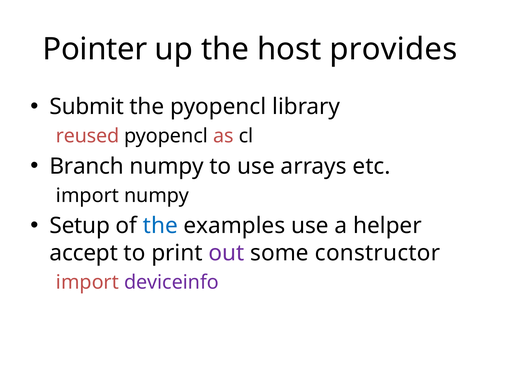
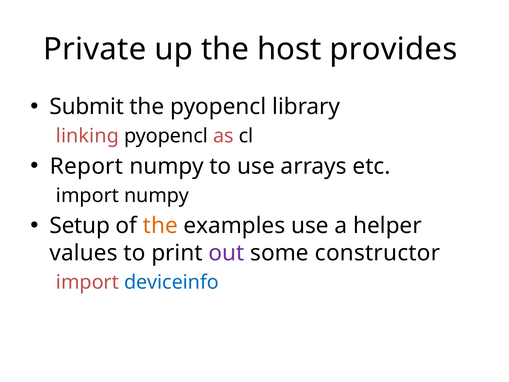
Pointer: Pointer -> Private
reused: reused -> linking
Branch: Branch -> Report
the at (160, 226) colour: blue -> orange
accept: accept -> values
deviceinfo colour: purple -> blue
